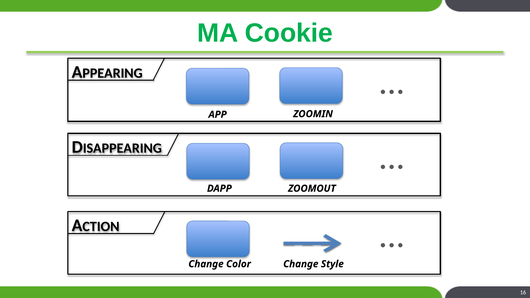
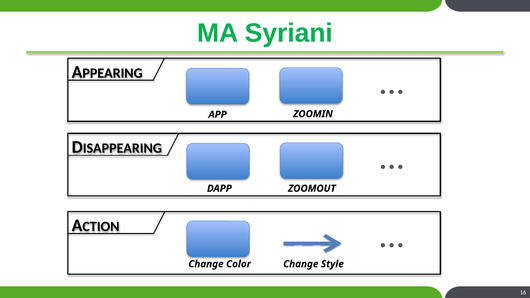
Cookie: Cookie -> Syriani
